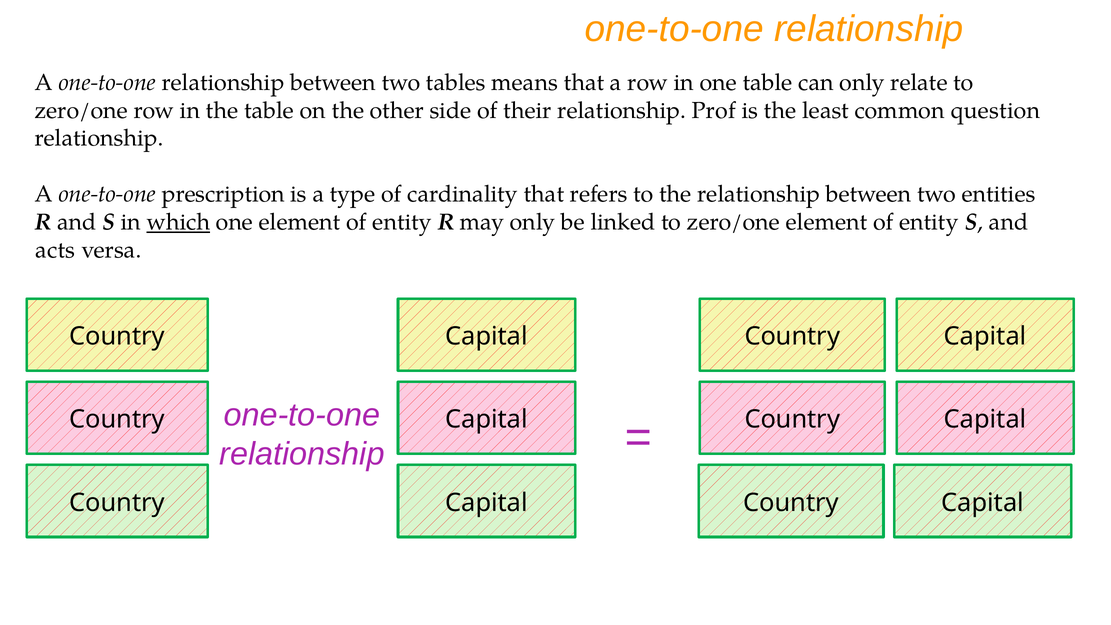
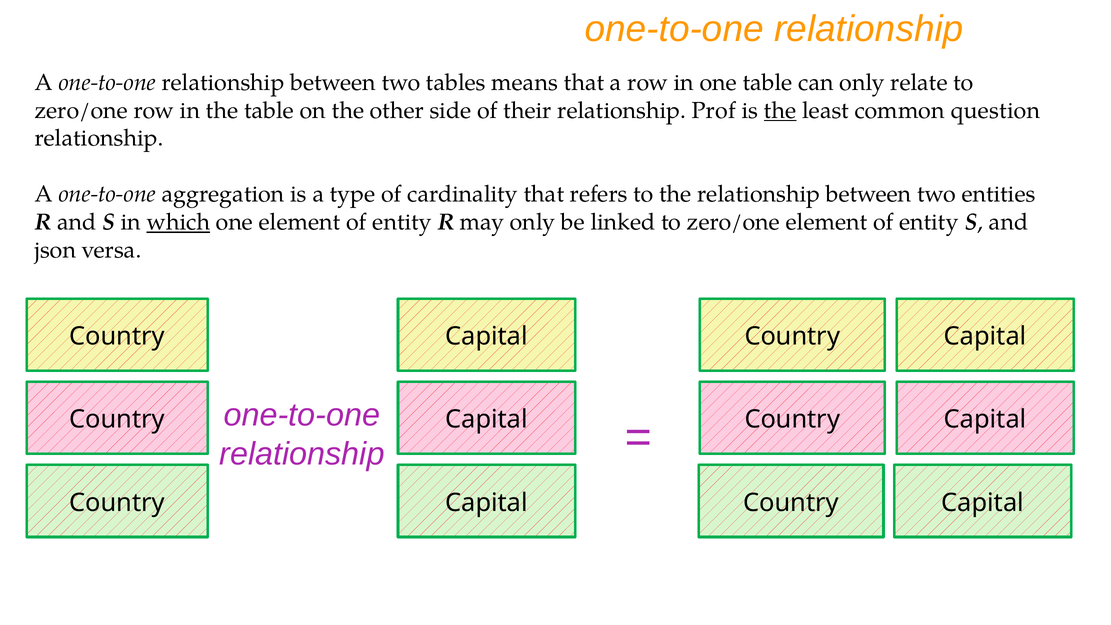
the at (780, 111) underline: none -> present
prescription: prescription -> aggregation
acts: acts -> json
